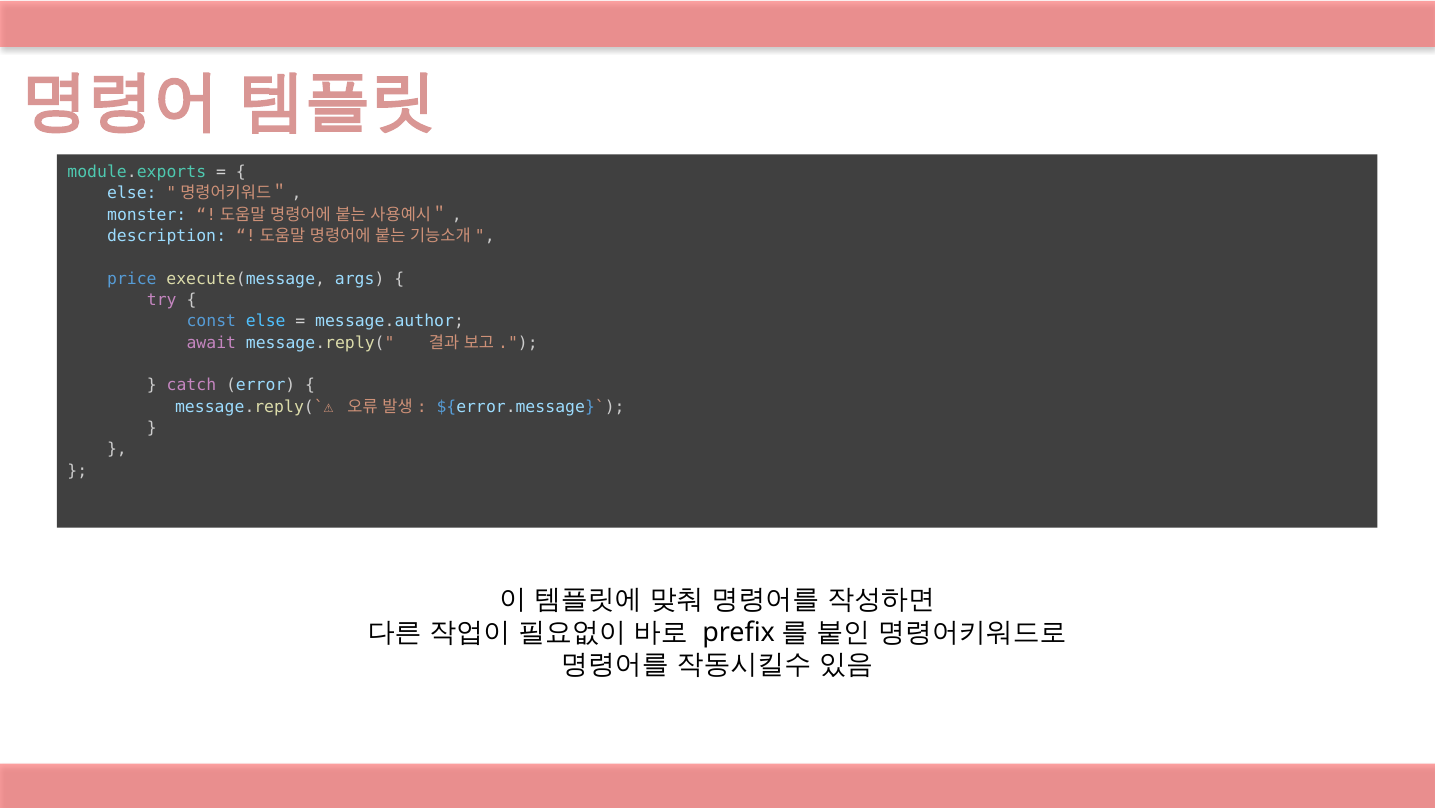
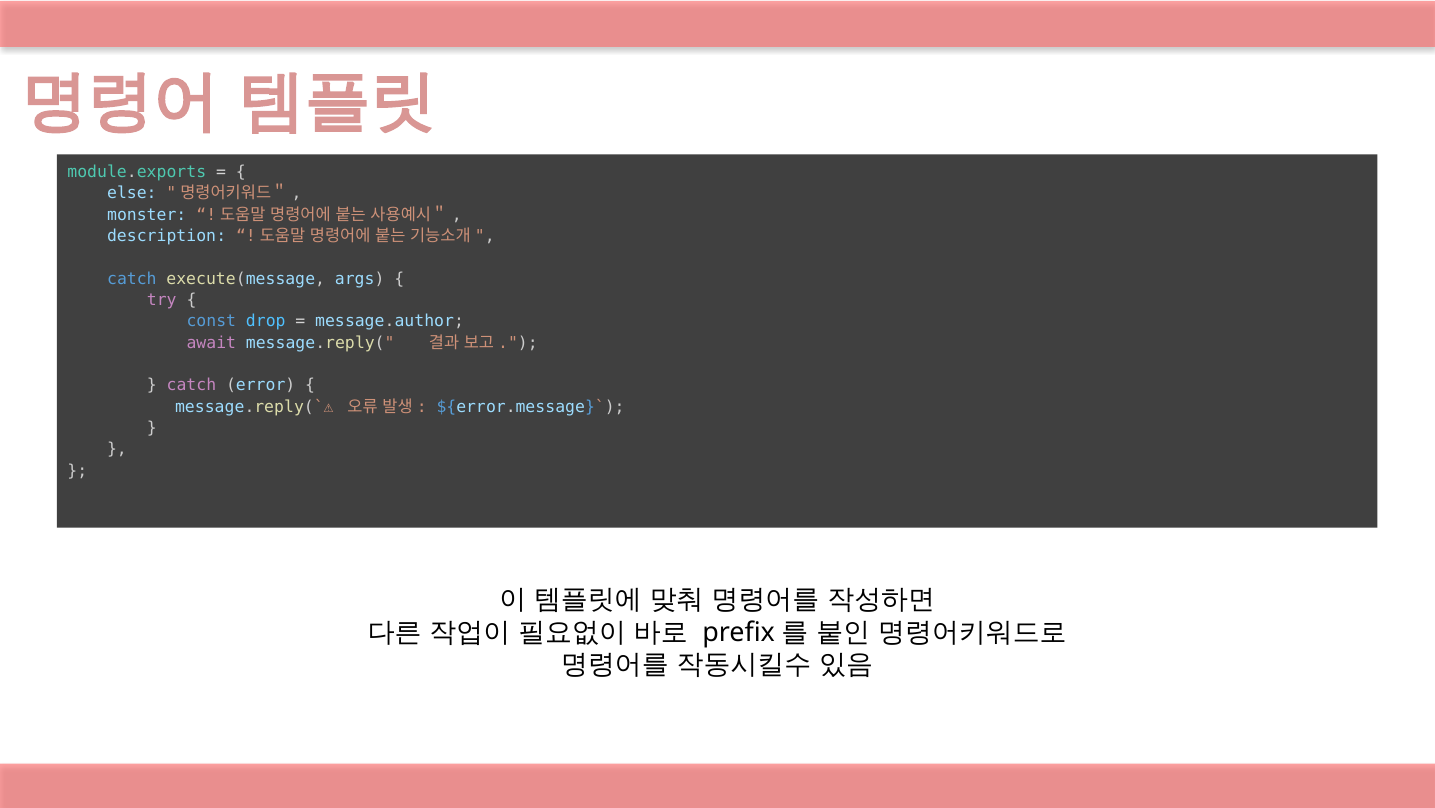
price at (132, 279): price -> catch
const else: else -> drop
